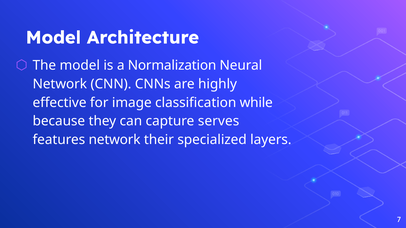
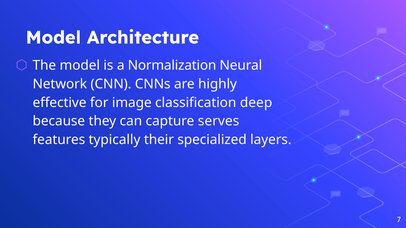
while: while -> deep
features network: network -> typically
